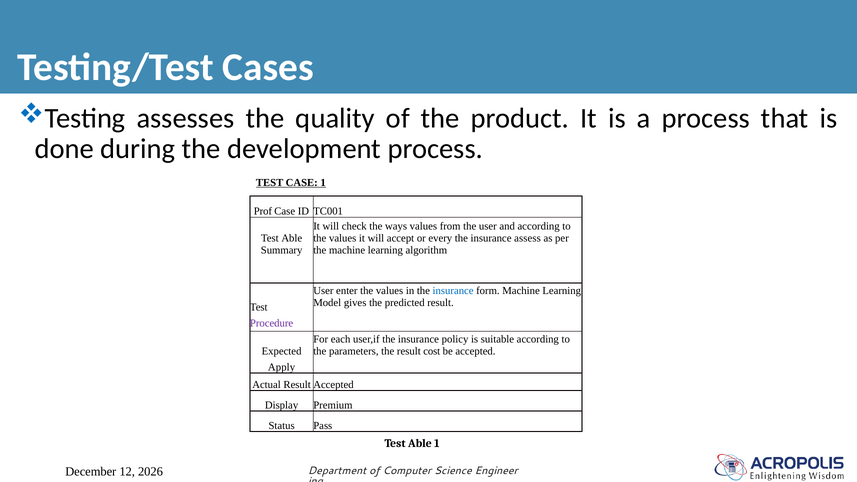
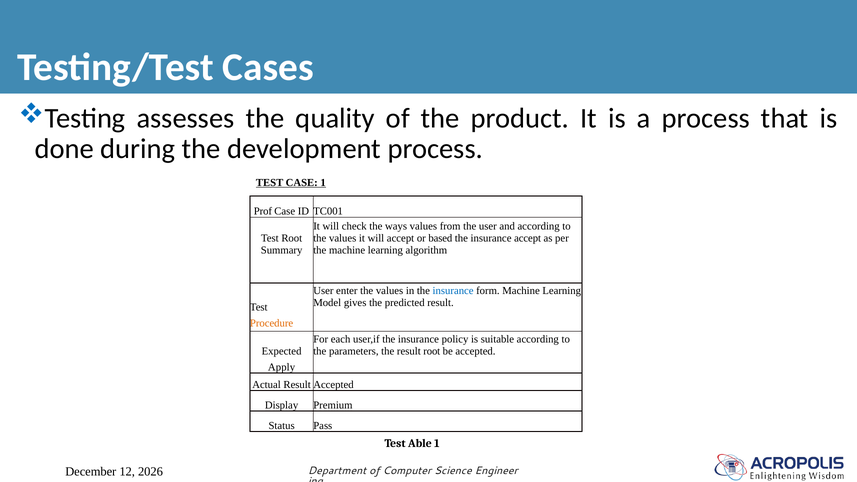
Able at (292, 238): Able -> Root
every: every -> based
insurance assess: assess -> accept
Procedure colour: purple -> orange
result cost: cost -> root
